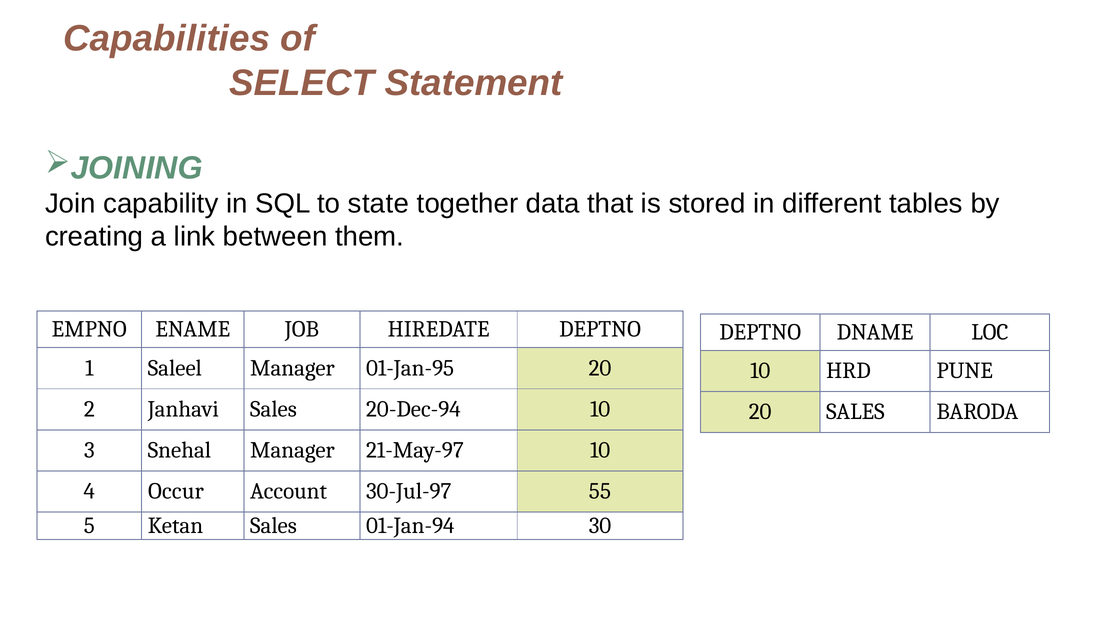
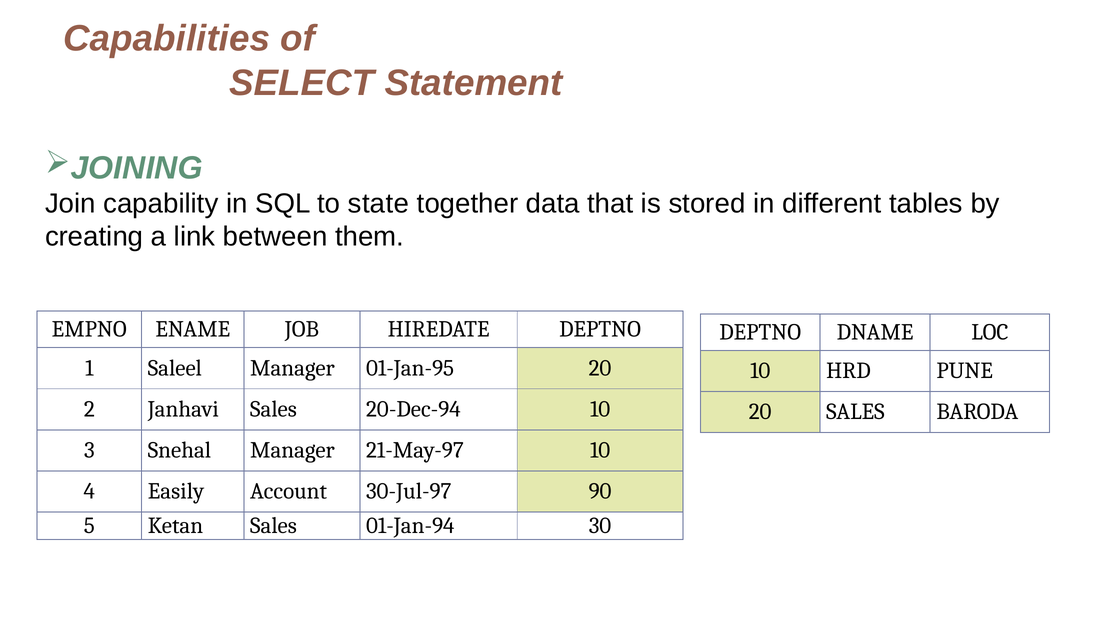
Occur: Occur -> Easily
55: 55 -> 90
